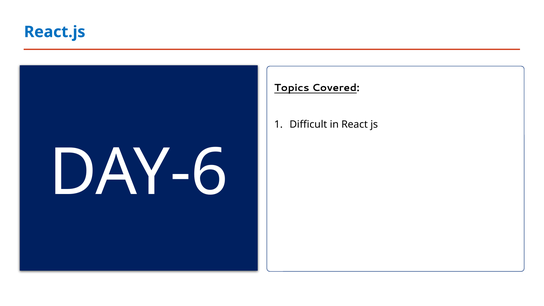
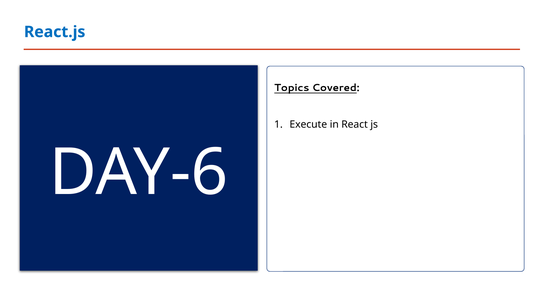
Difficult: Difficult -> Execute
